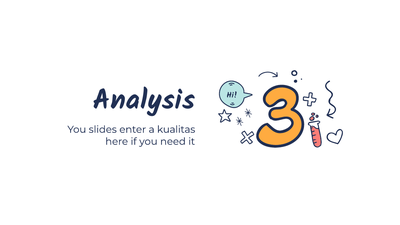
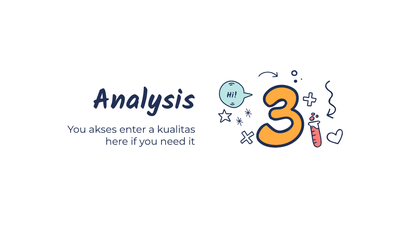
slides: slides -> akses
